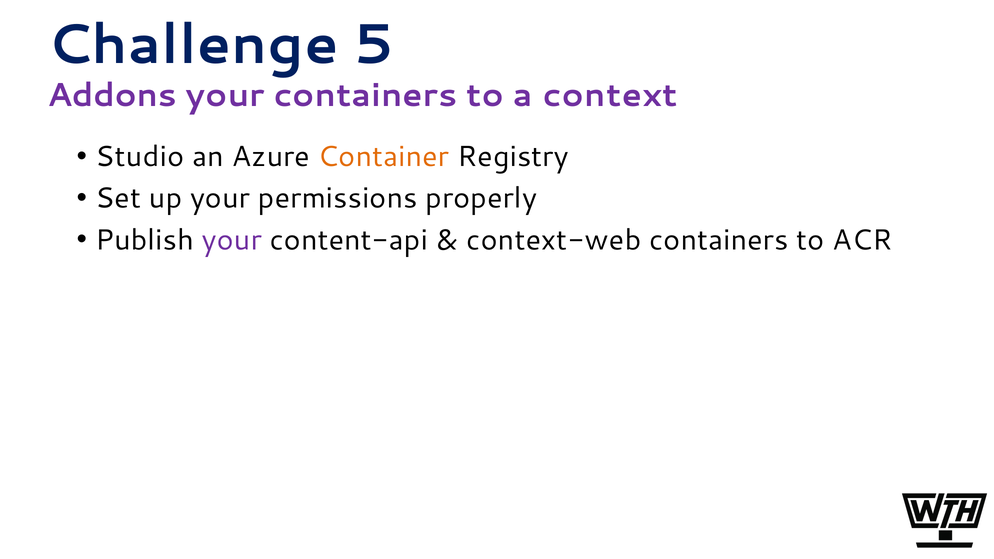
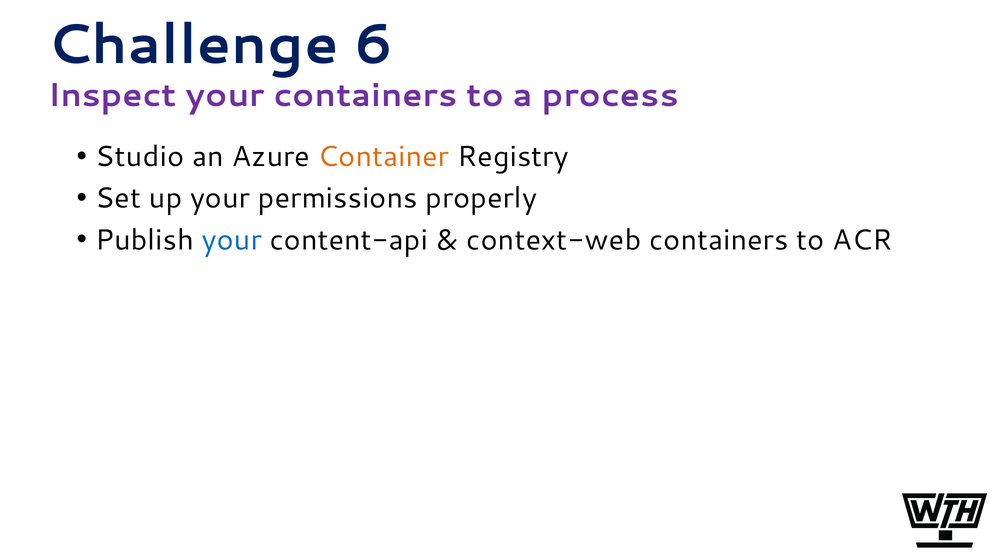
5: 5 -> 6
Addons: Addons -> Inspect
context: context -> process
your at (232, 240) colour: purple -> blue
